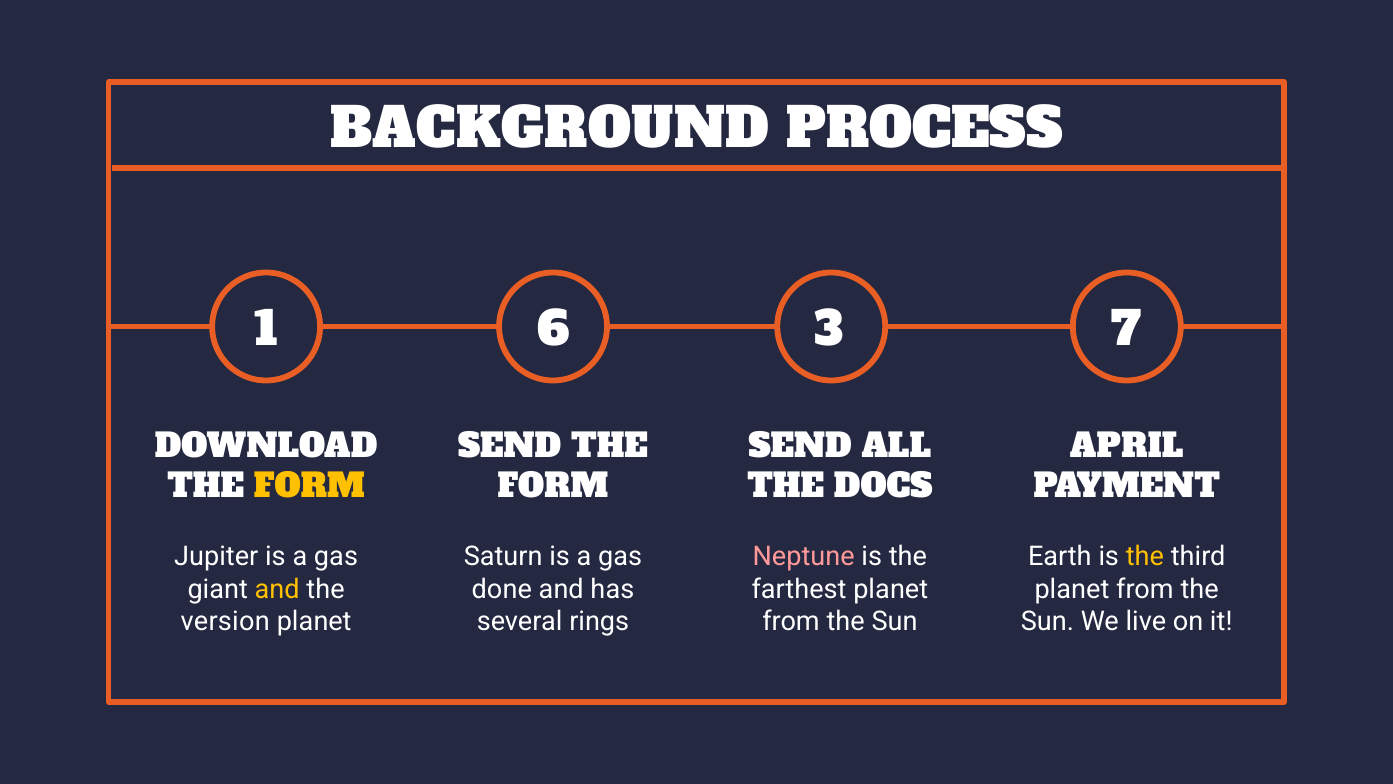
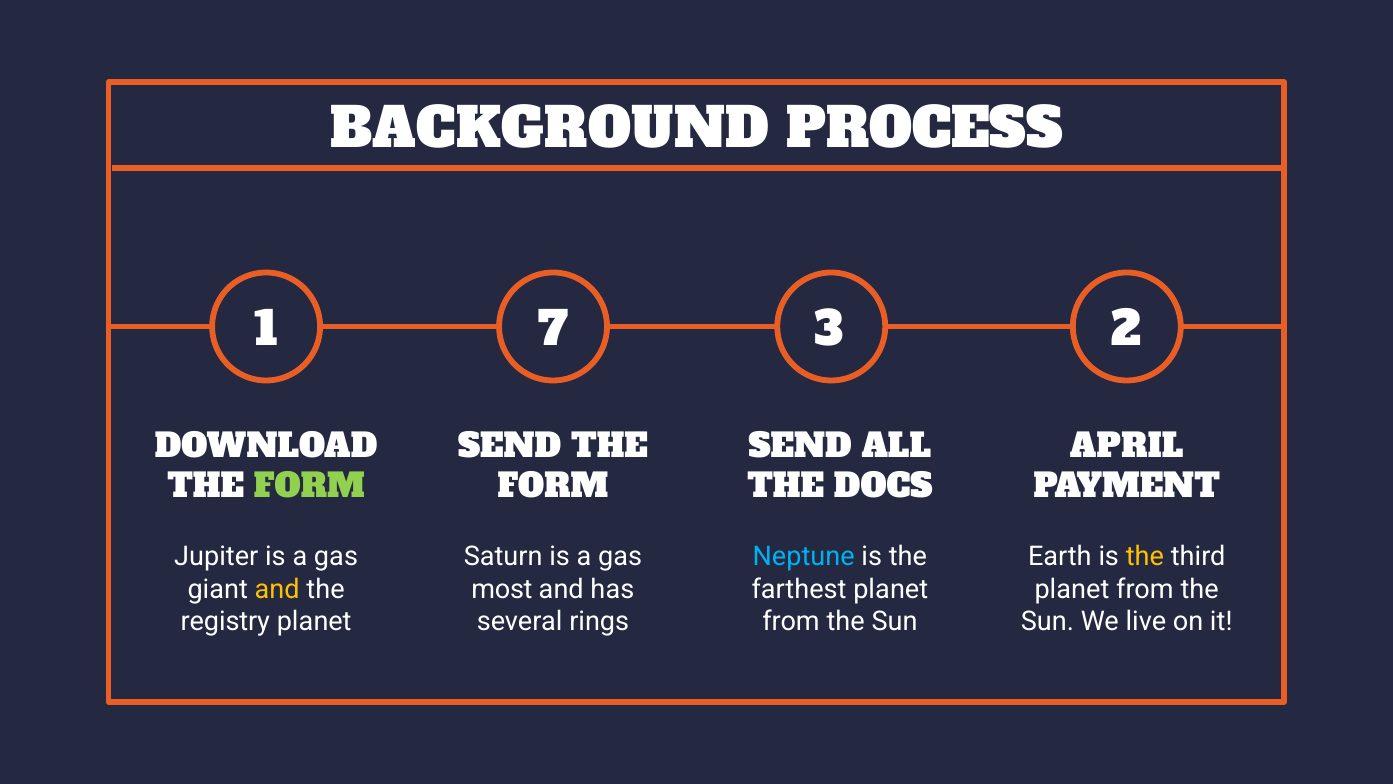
6: 6 -> 7
7: 7 -> 2
FORM at (309, 486) colour: yellow -> light green
Neptune colour: pink -> light blue
done: done -> most
version: version -> registry
